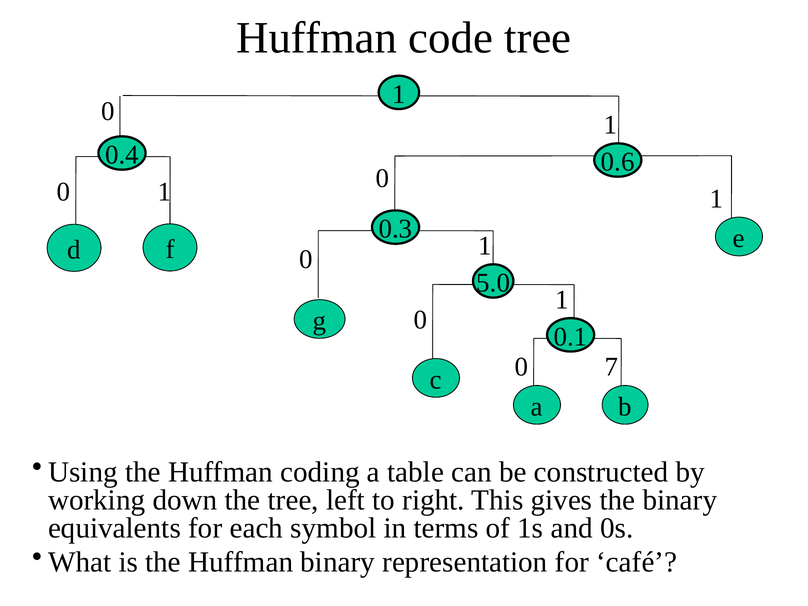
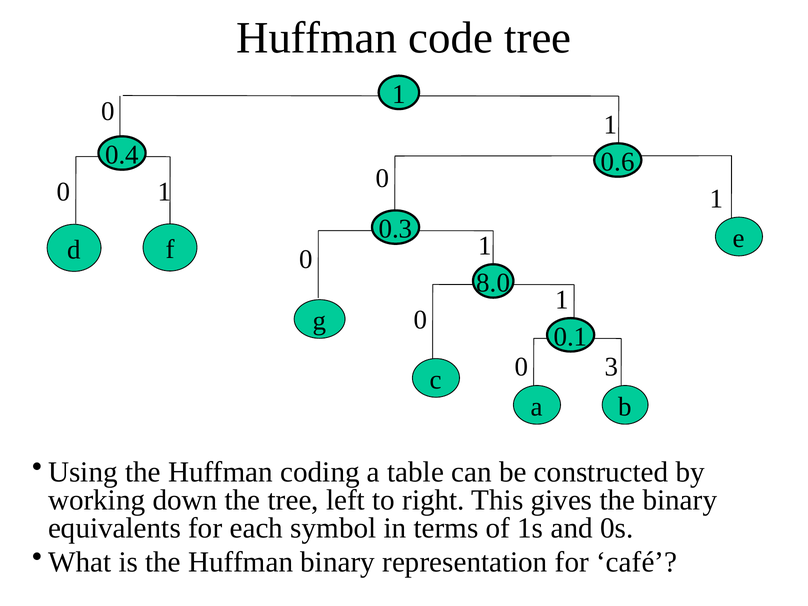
5.0: 5.0 -> 8.0
7: 7 -> 3
